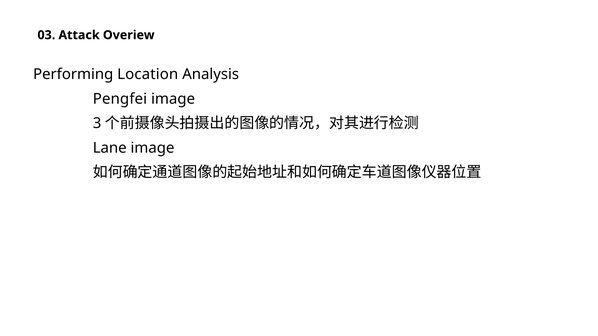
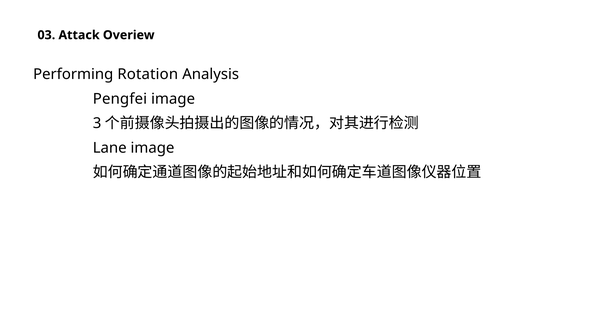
Location: Location -> Rotation
